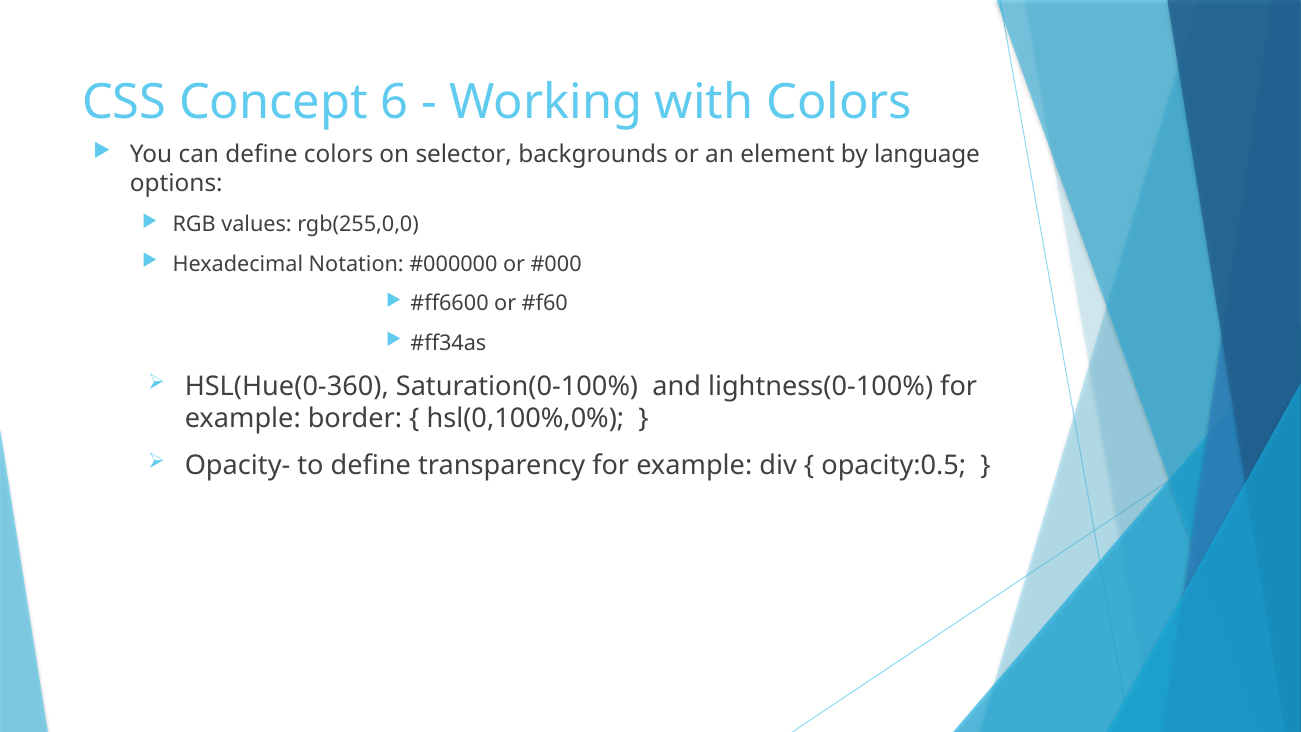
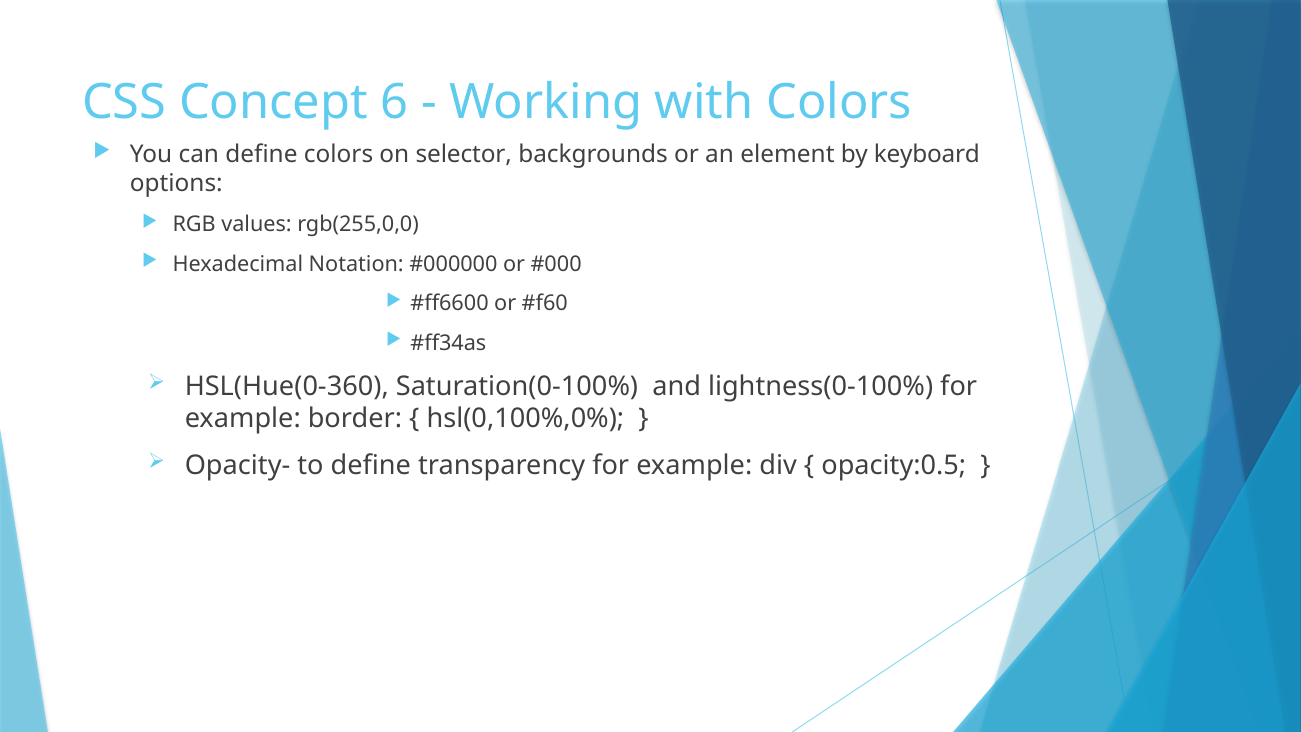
language: language -> keyboard
